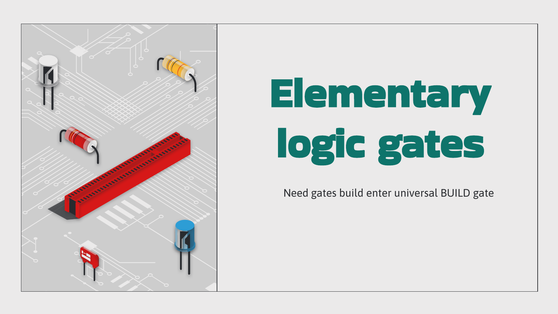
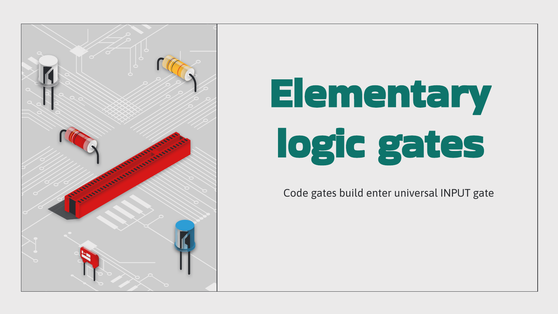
Need: Need -> Code
universal BUILD: BUILD -> INPUT
